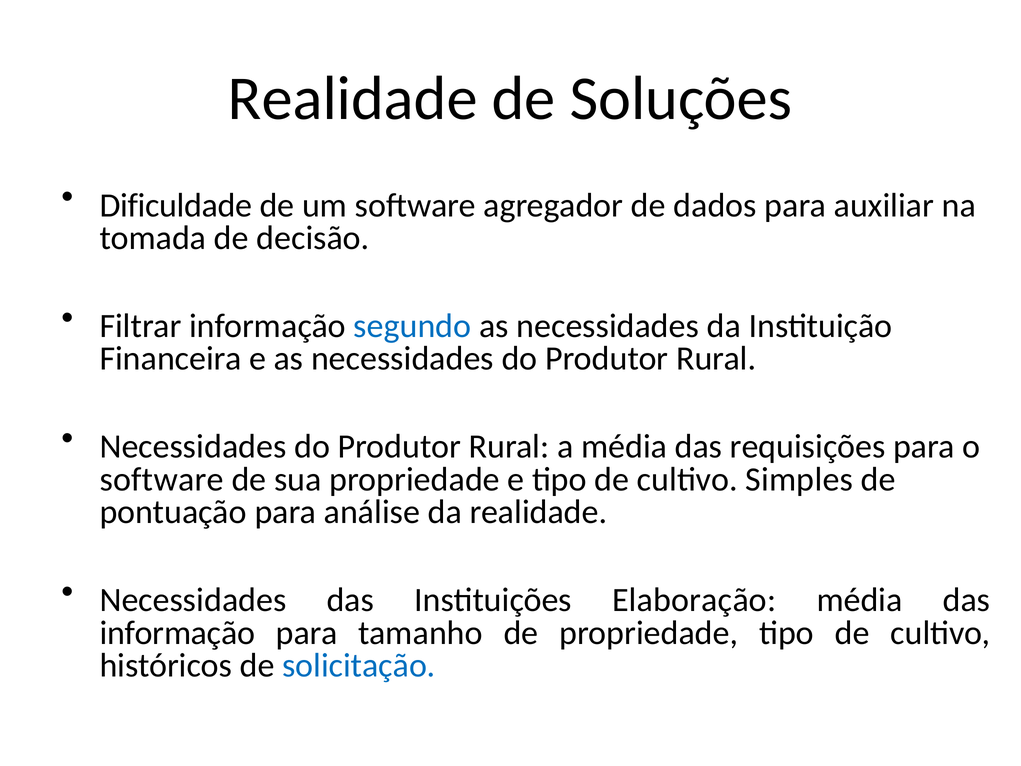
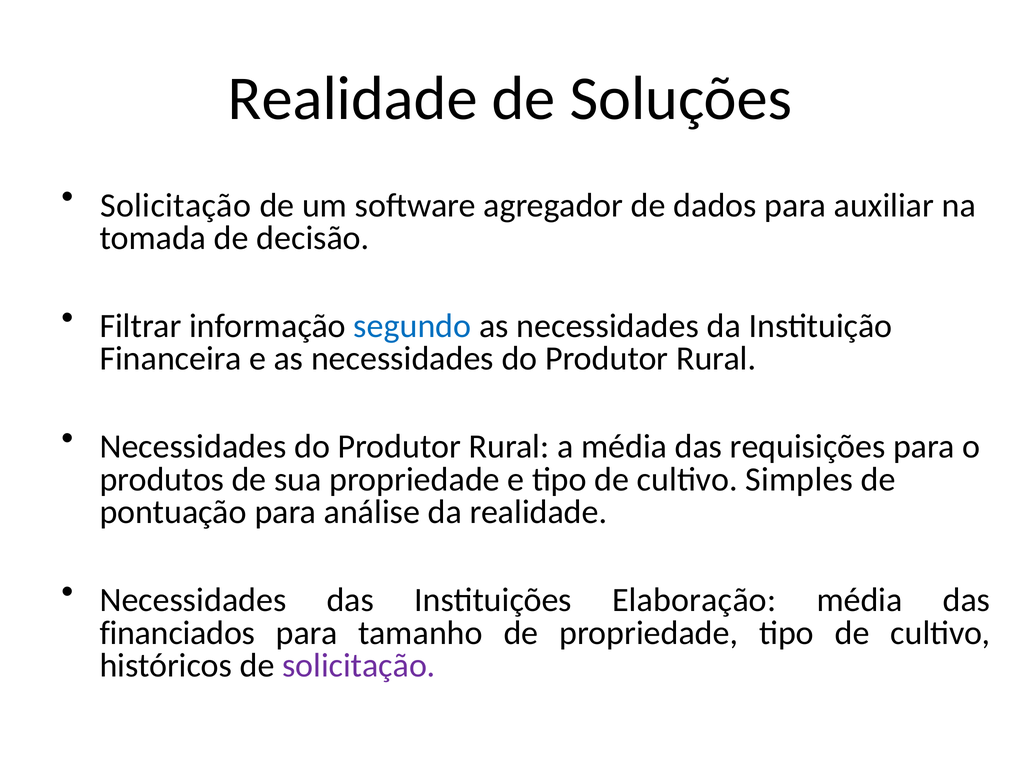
Dificuldade at (176, 205): Dificuldade -> Solicitação
software at (162, 479): software -> produtos
informação at (177, 633): informação -> financiados
solicitação at (359, 665) colour: blue -> purple
